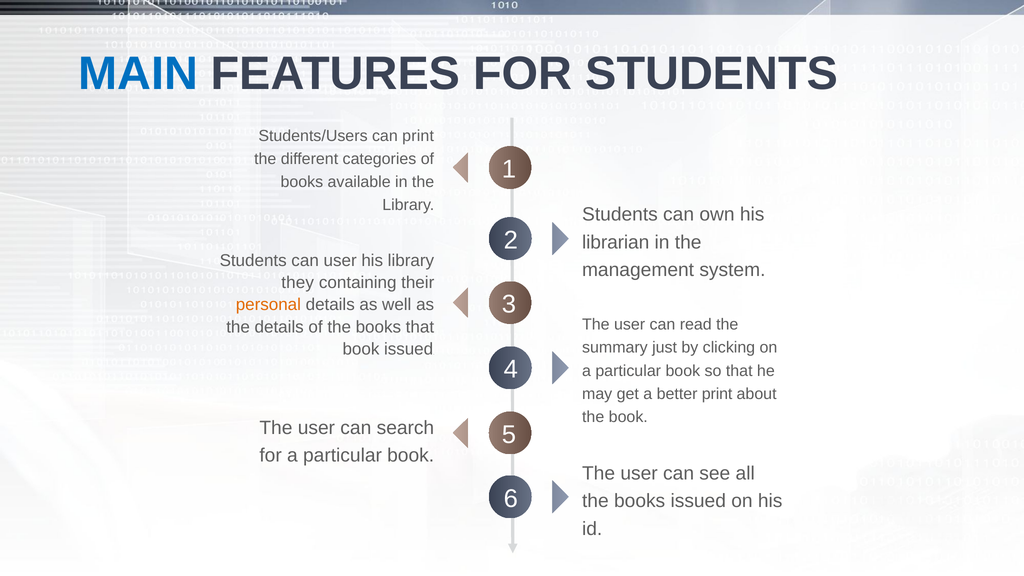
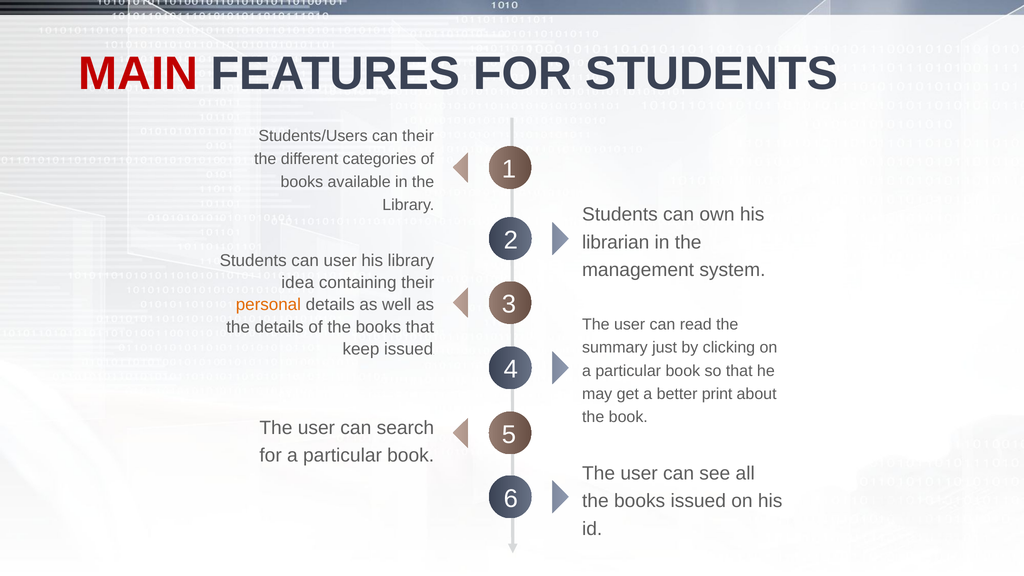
MAIN colour: blue -> red
can print: print -> their
they: they -> idea
book at (361, 349): book -> keep
